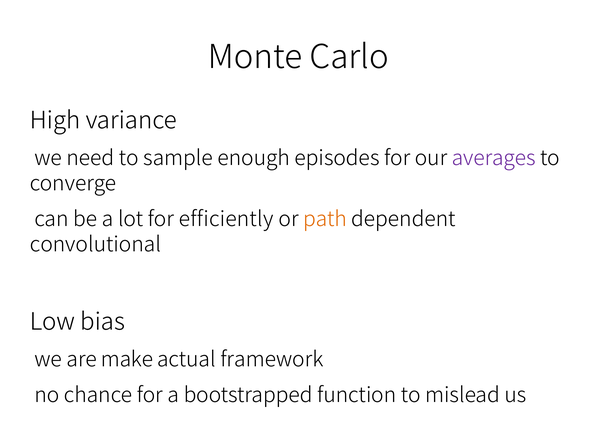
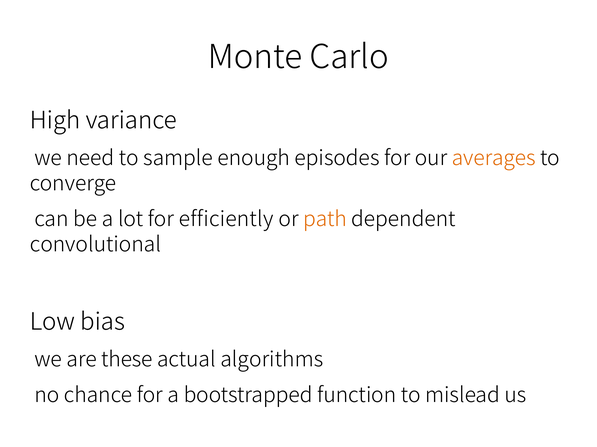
averages colour: purple -> orange
make: make -> these
framework: framework -> algorithms
